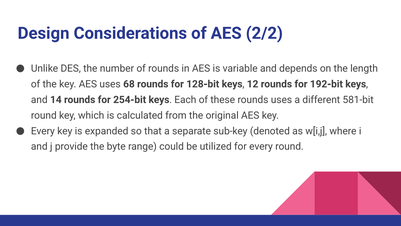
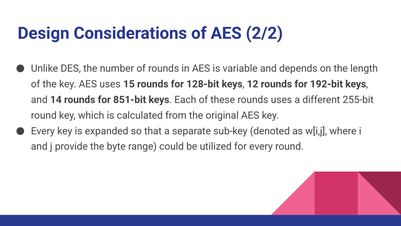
68: 68 -> 15
254-bit: 254-bit -> 851-bit
581-bit: 581-bit -> 255-bit
